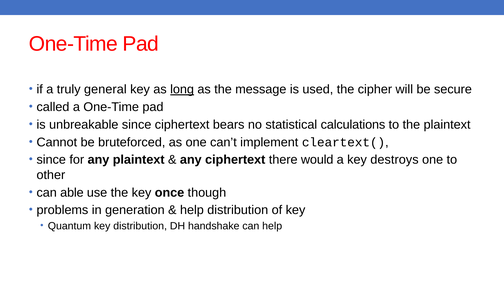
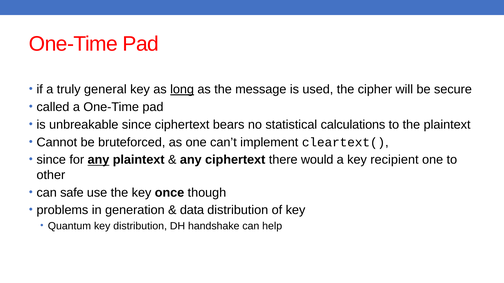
any at (98, 160) underline: none -> present
destroys: destroys -> recipient
able: able -> safe
help at (192, 211): help -> data
